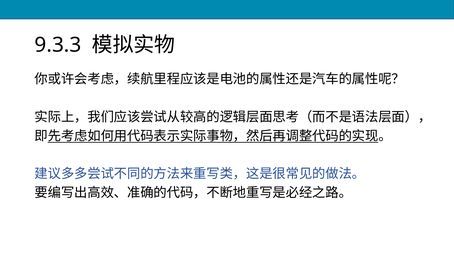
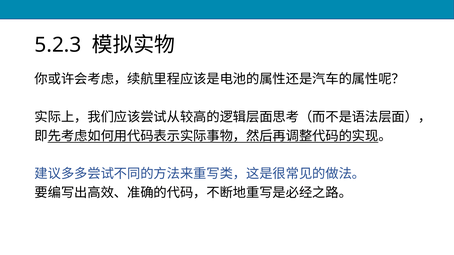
9.3.3: 9.3.3 -> 5.2.3
